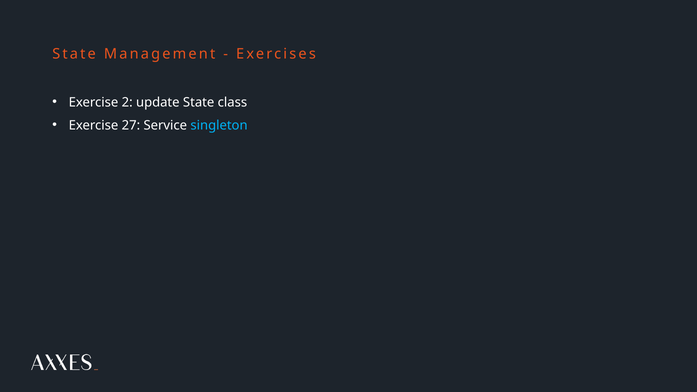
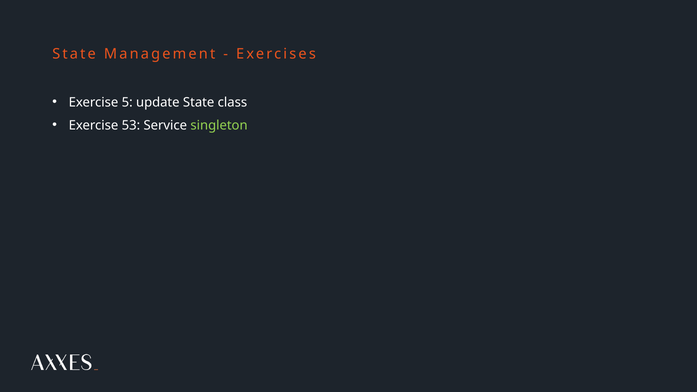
2: 2 -> 5
27: 27 -> 53
singleton colour: light blue -> light green
